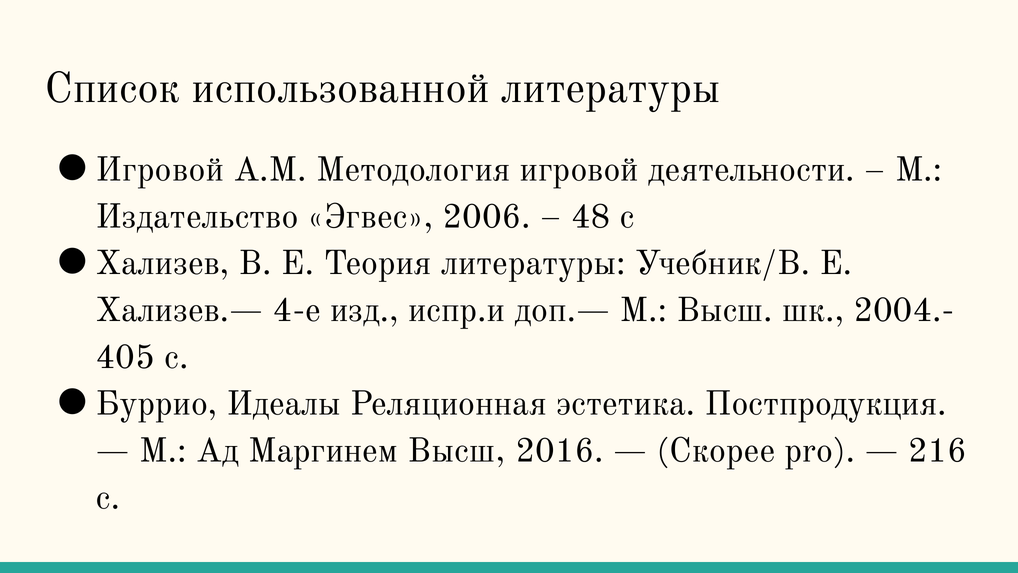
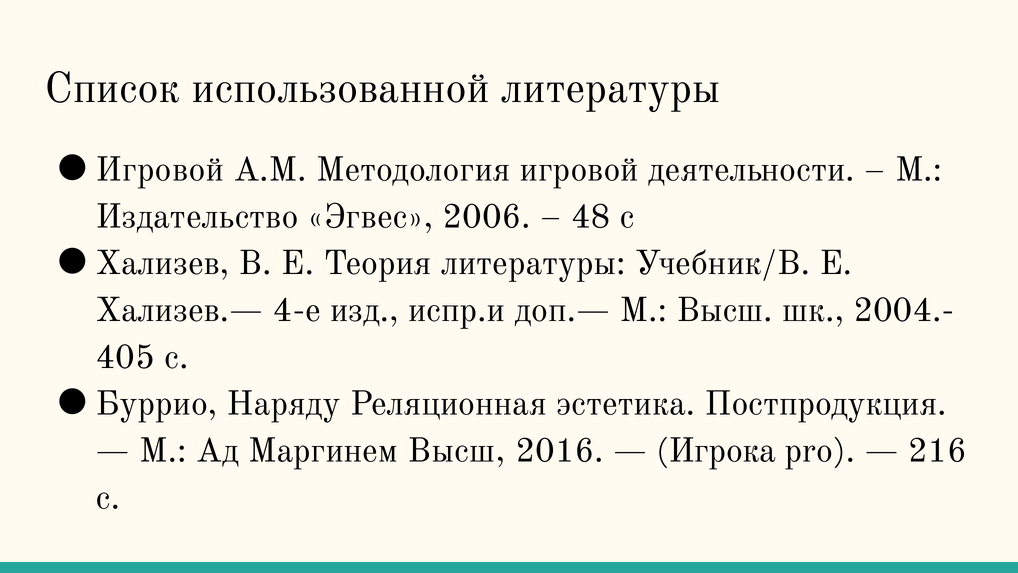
Идеалы: Идеалы -> Наряду
Скорее: Скорее -> Игрока
